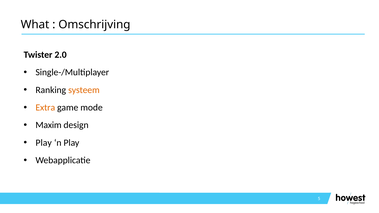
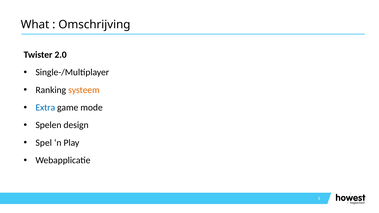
Extra colour: orange -> blue
Maxim: Maxim -> Spelen
Play at (44, 143): Play -> Spel
